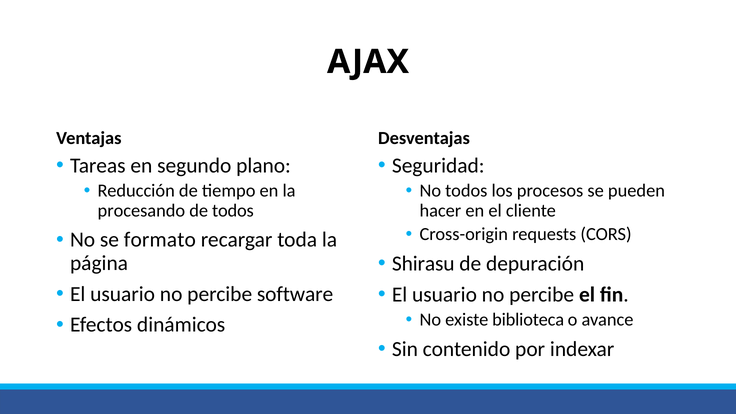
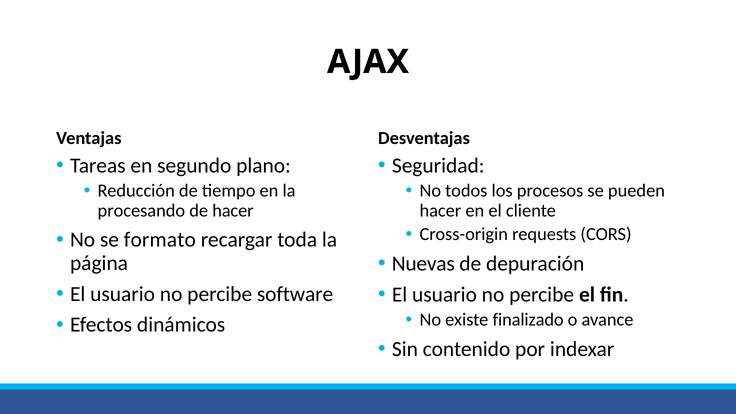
de todos: todos -> hacer
Shirasu: Shirasu -> Nuevas
biblioteca: biblioteca -> finalizado
